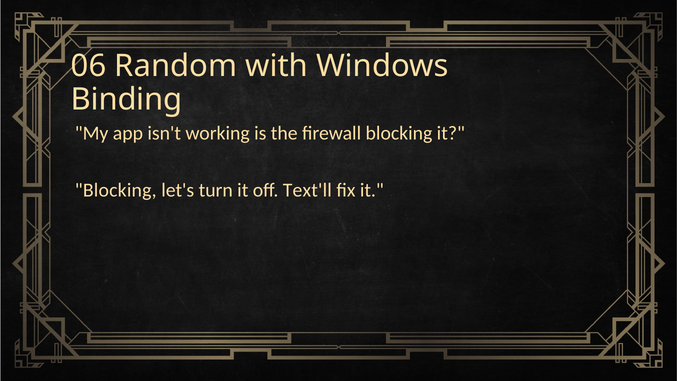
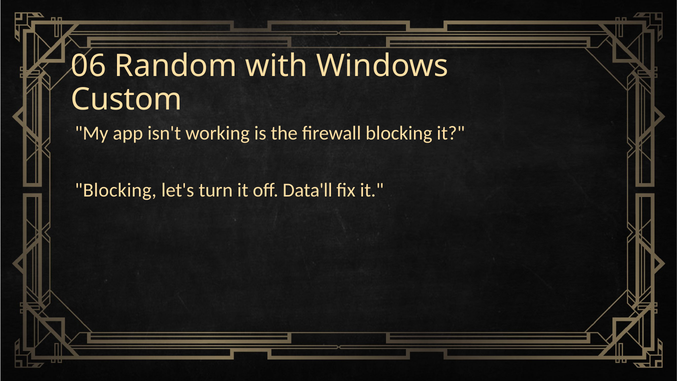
Binding: Binding -> Custom
Text'll: Text'll -> Data'll
